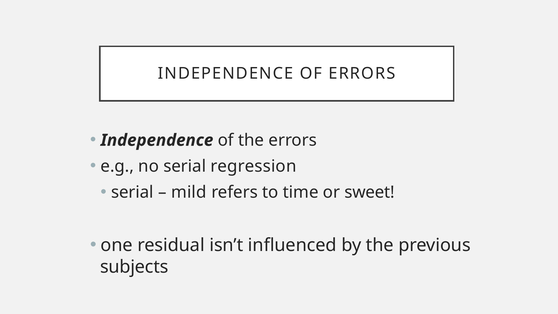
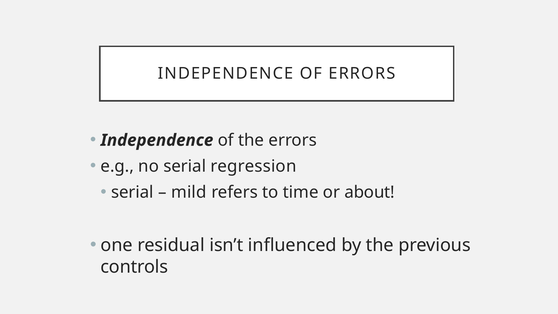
sweet: sweet -> about
subjects: subjects -> controls
